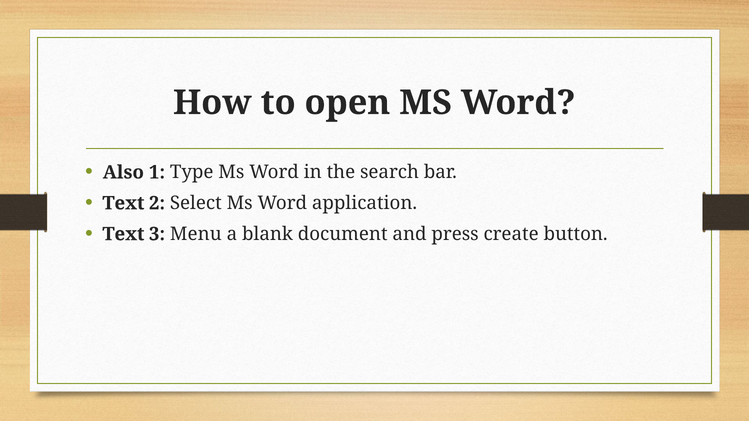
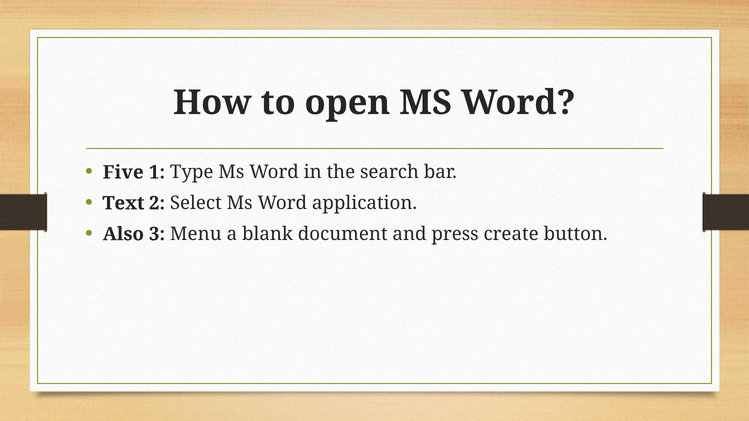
Also: Also -> Five
Text at (123, 234): Text -> Also
